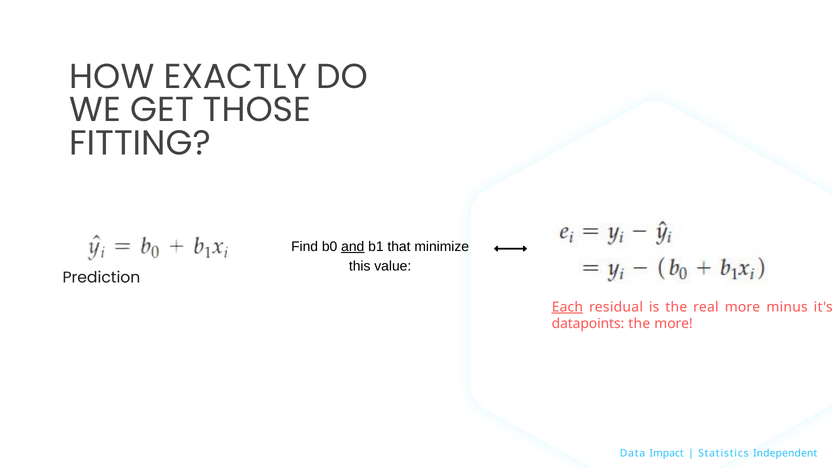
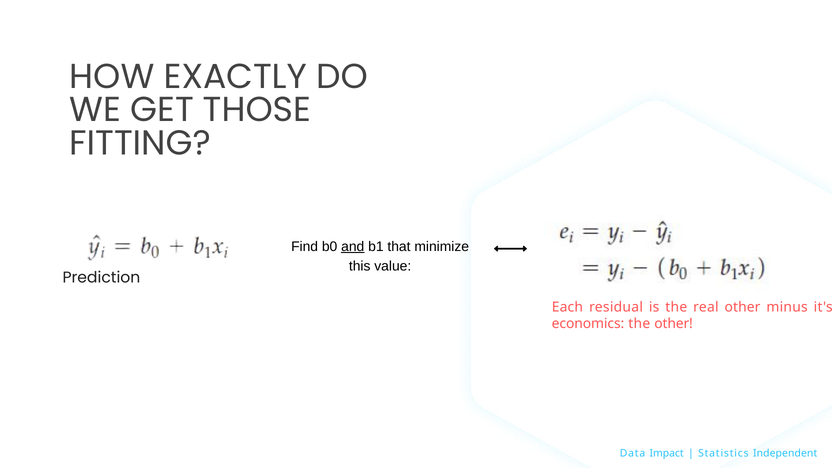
Each underline: present -> none
real more: more -> other
datapoints: datapoints -> economics
the more: more -> other
